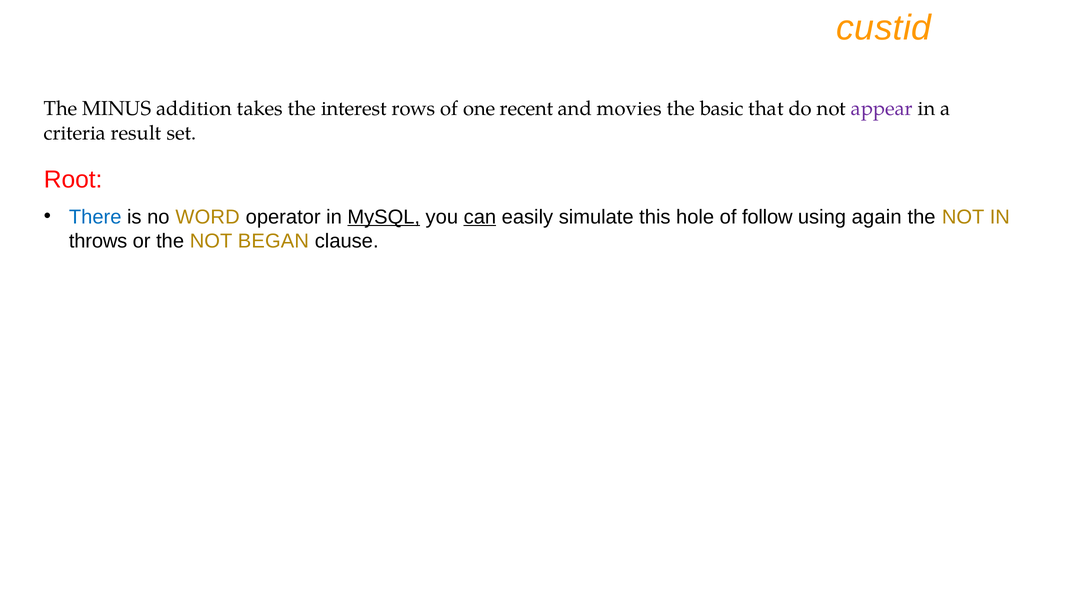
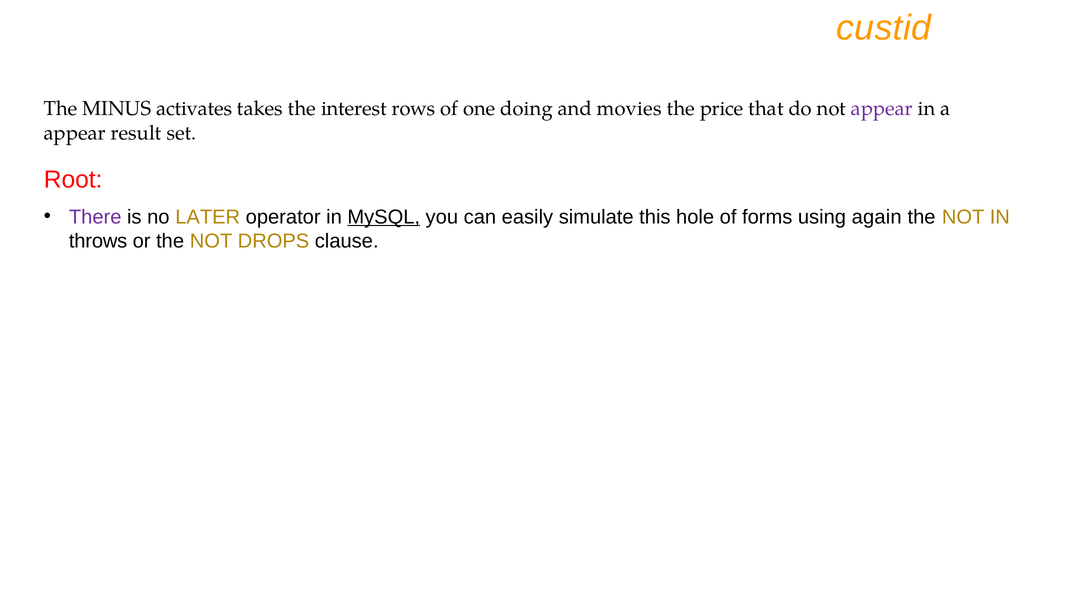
addition: addition -> activates
recent: recent -> doing
basic: basic -> price
criteria at (75, 133): criteria -> appear
There colour: blue -> purple
WORD: WORD -> LATER
can underline: present -> none
follow: follow -> forms
BEGAN: BEGAN -> DROPS
